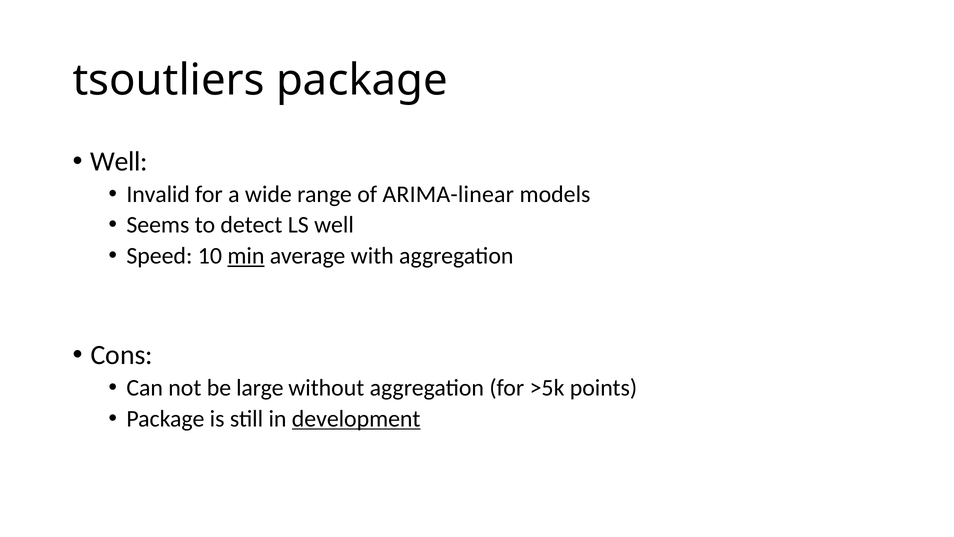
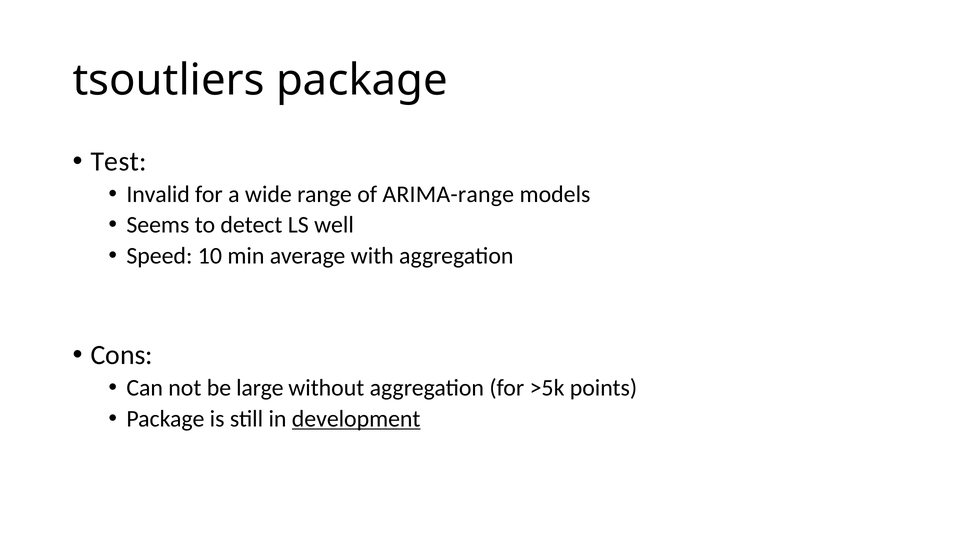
Well at (119, 161): Well -> Test
ARIMA-linear: ARIMA-linear -> ARIMA-range
min underline: present -> none
